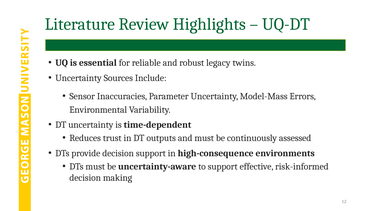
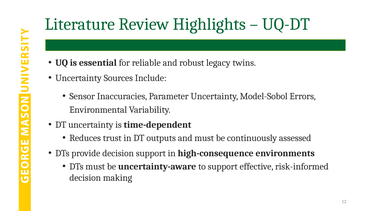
Model-Mass: Model-Mass -> Model-Sobol
